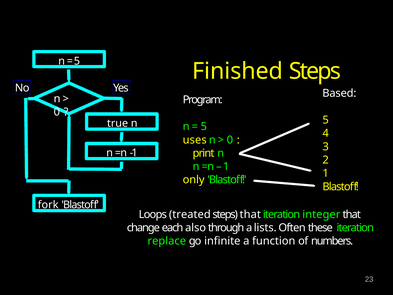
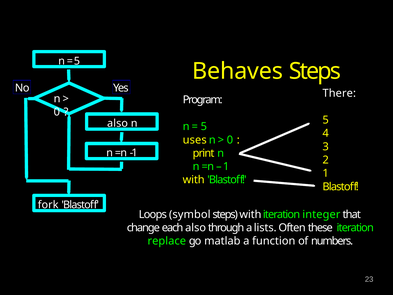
Finished: Finished -> Behaves
Based: Based -> There
true at (118, 123): true -> also
only at (194, 180): only -> with
treated: treated -> symbol
steps that: that -> with
infinite: infinite -> matlab
